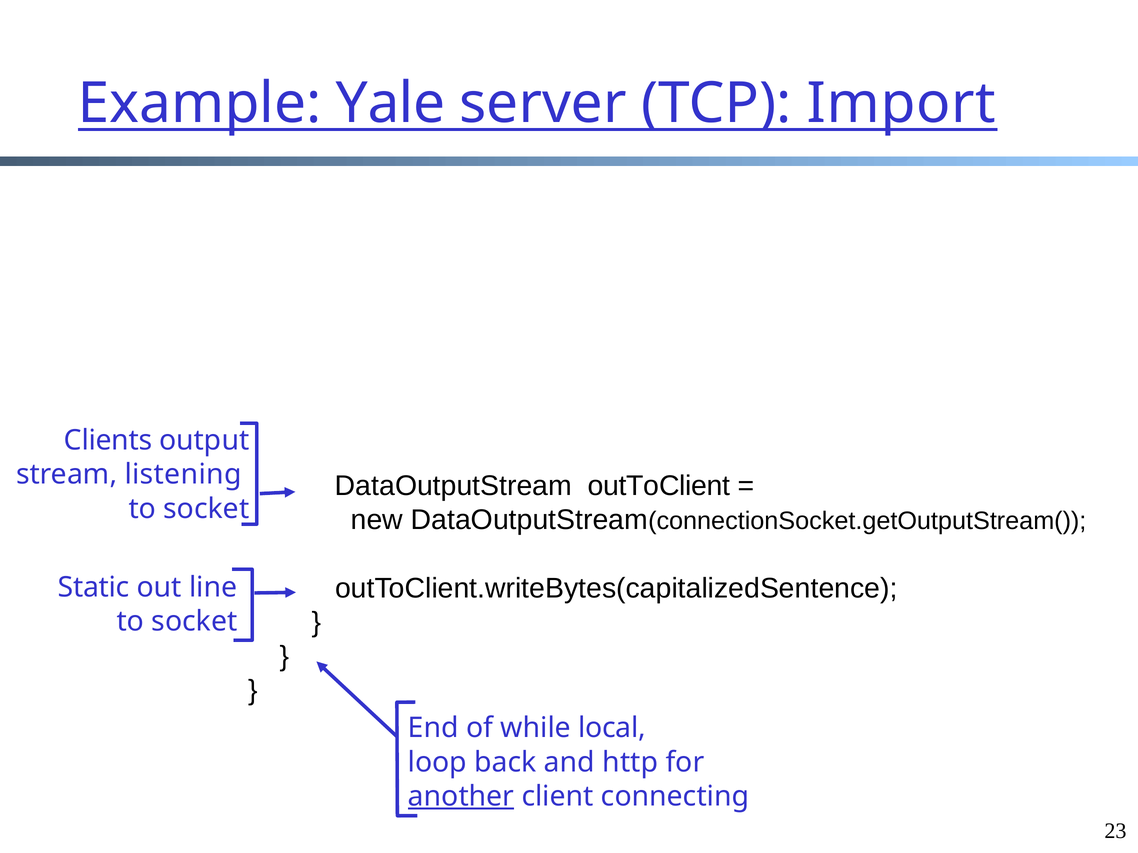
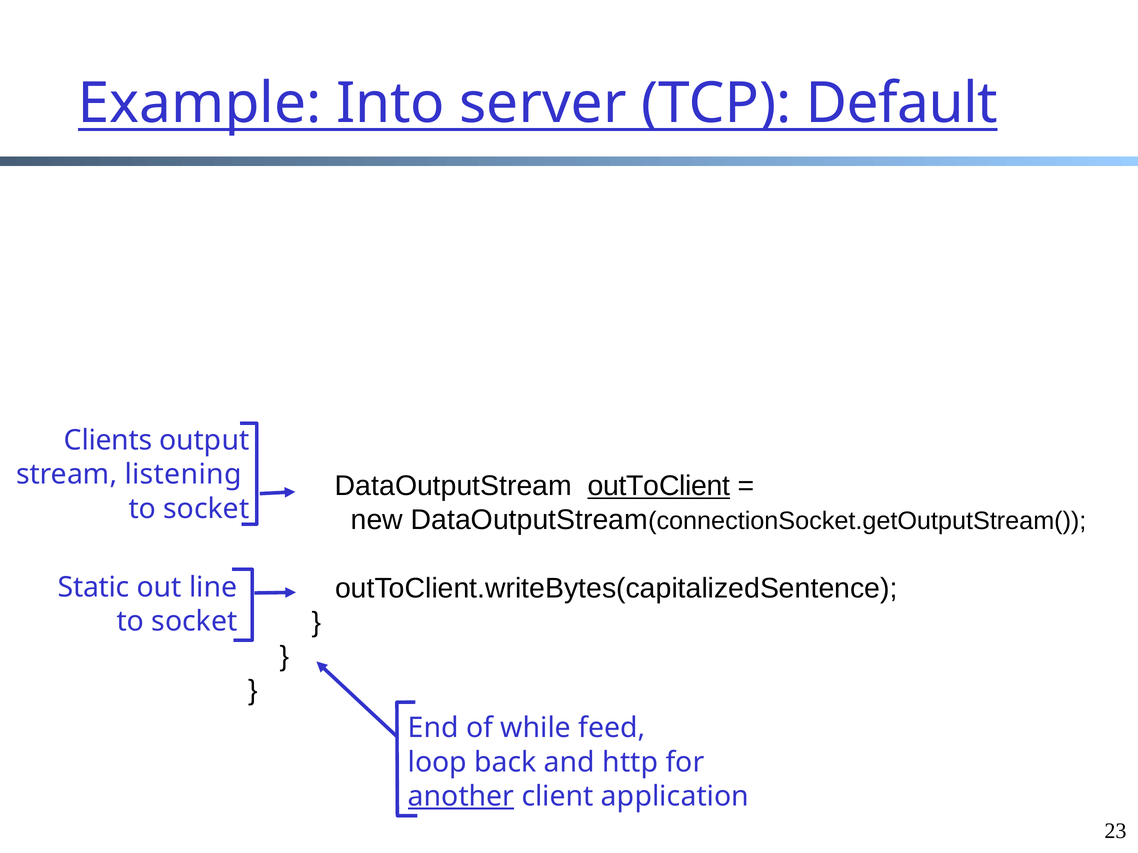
Yale: Yale -> Into
Import: Import -> Default
outToClient underline: none -> present
local: local -> feed
connecting: connecting -> application
